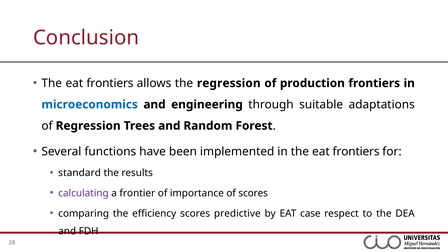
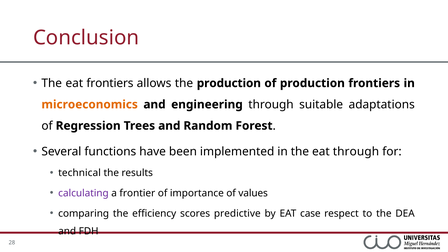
the regression: regression -> production
microeconomics colour: blue -> orange
in the eat frontiers: frontiers -> through
standard: standard -> technical
of scores: scores -> values
